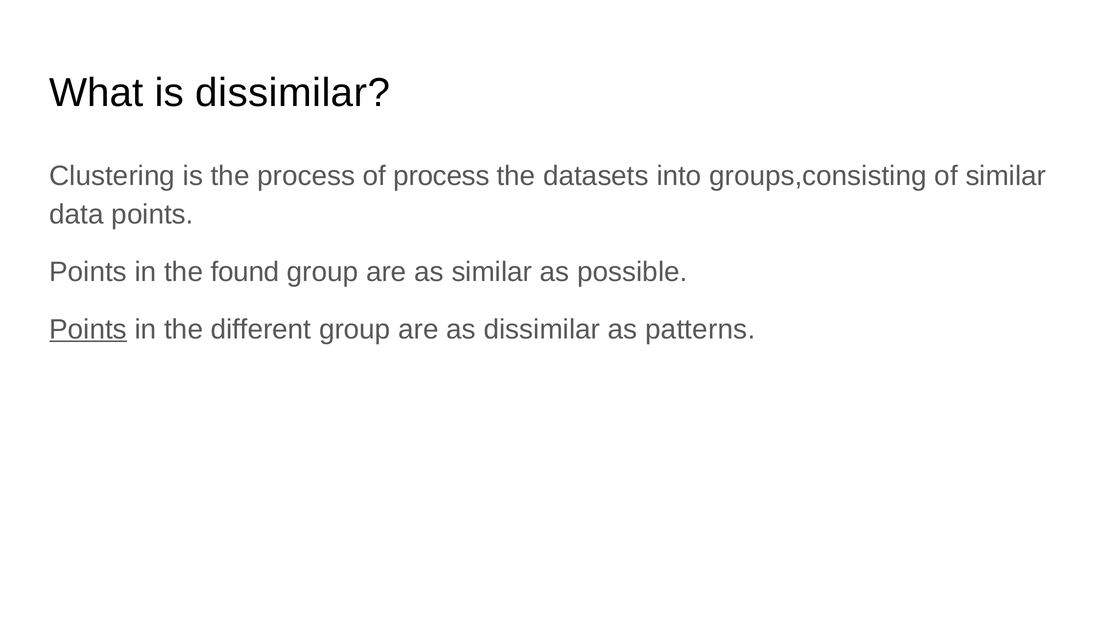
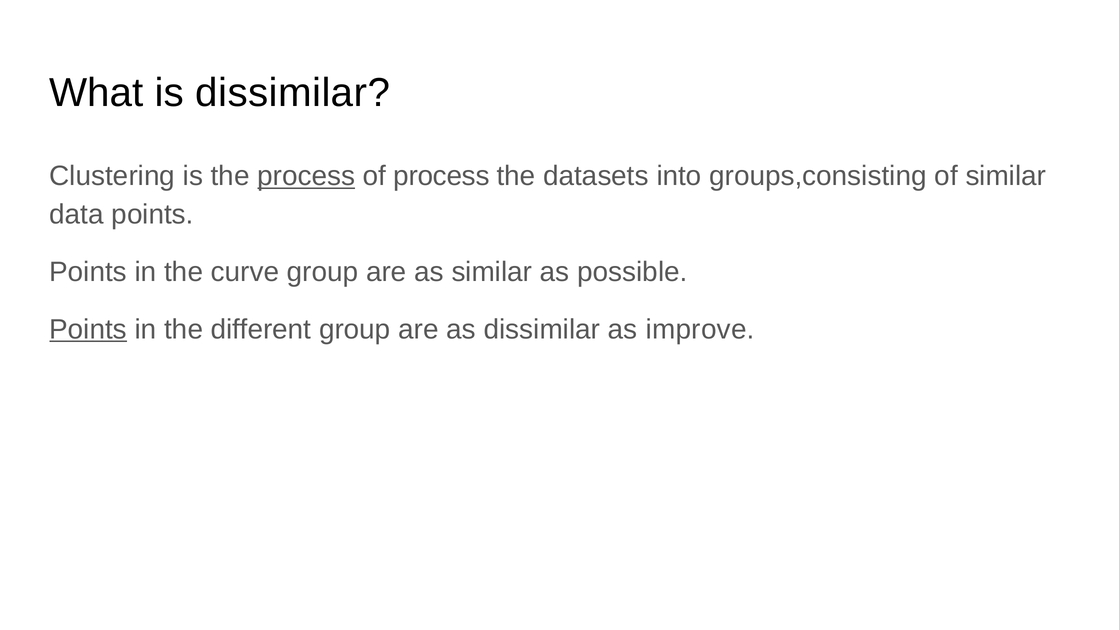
process at (306, 176) underline: none -> present
found: found -> curve
patterns: patterns -> improve
